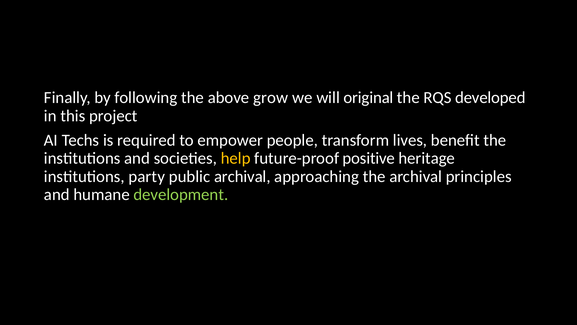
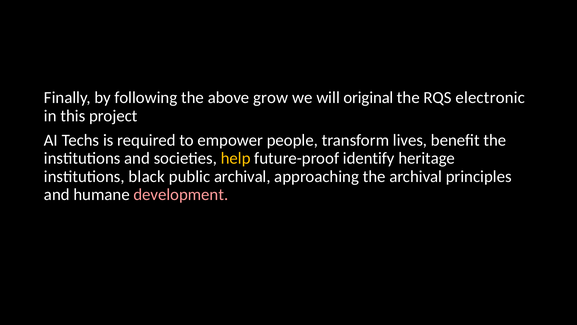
developed: developed -> electronic
positive: positive -> identify
party: party -> black
development colour: light green -> pink
